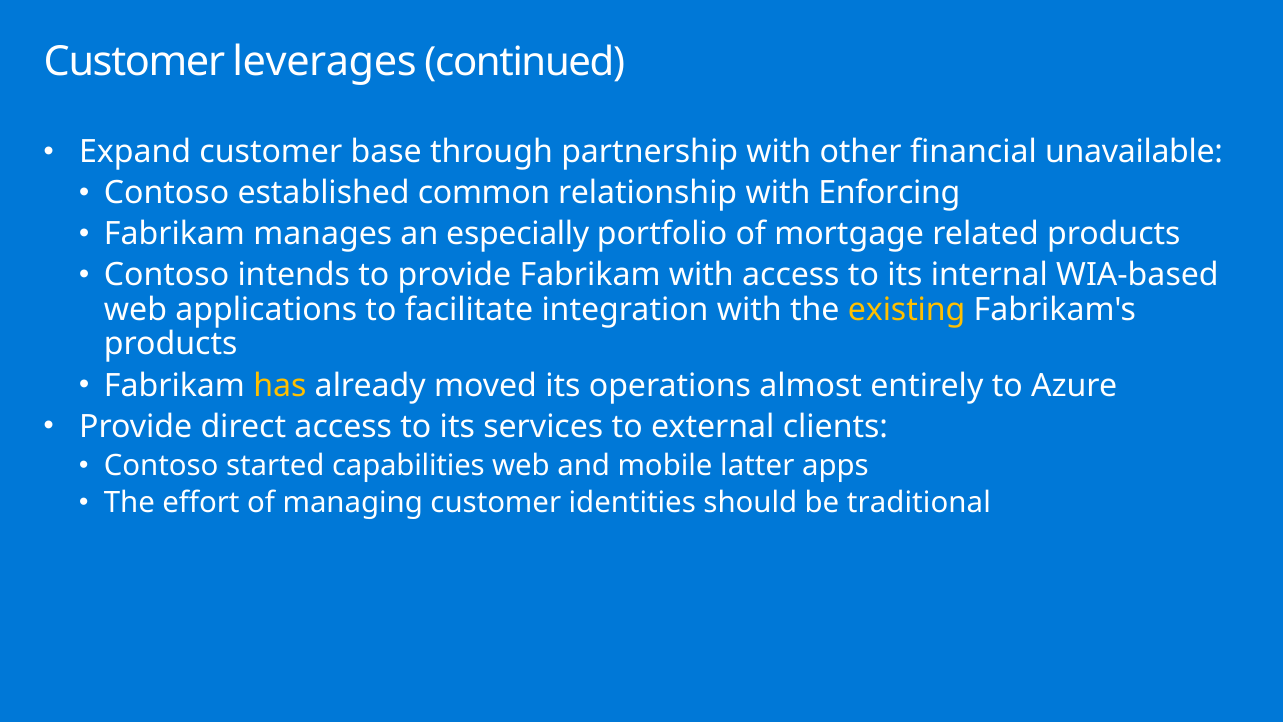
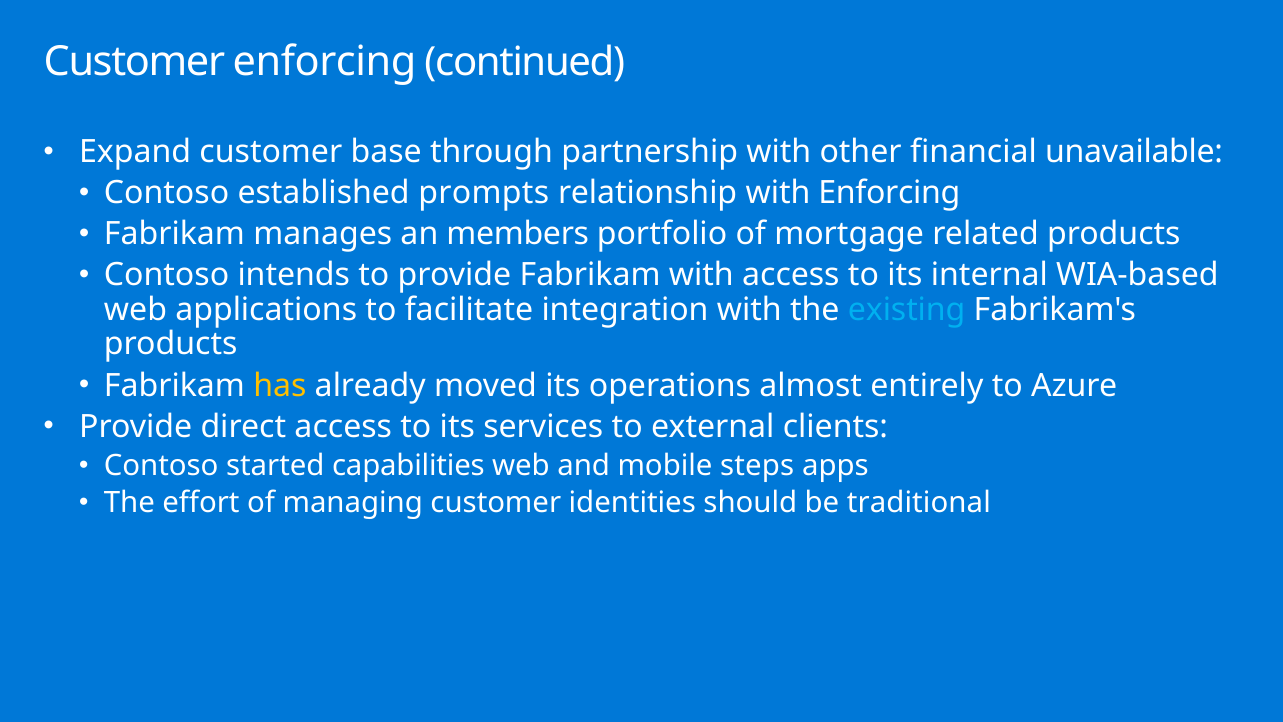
Customer leverages: leverages -> enforcing
common: common -> prompts
especially: especially -> members
existing colour: yellow -> light blue
latter: latter -> steps
